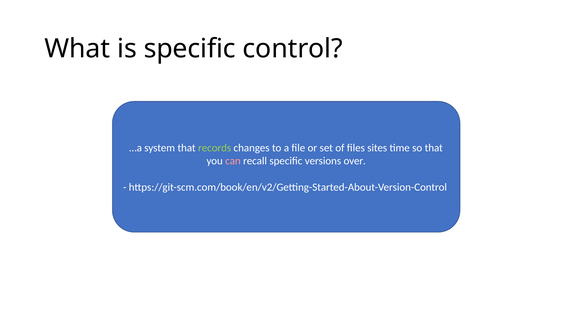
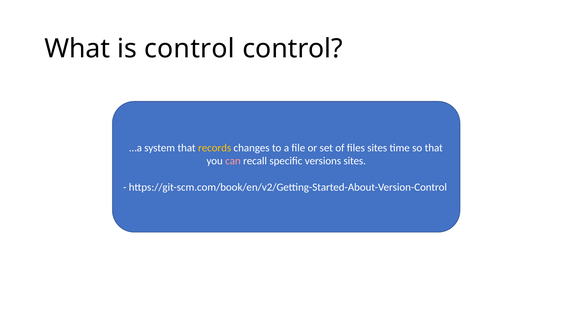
is specific: specific -> control
records colour: light green -> yellow
versions over: over -> sites
